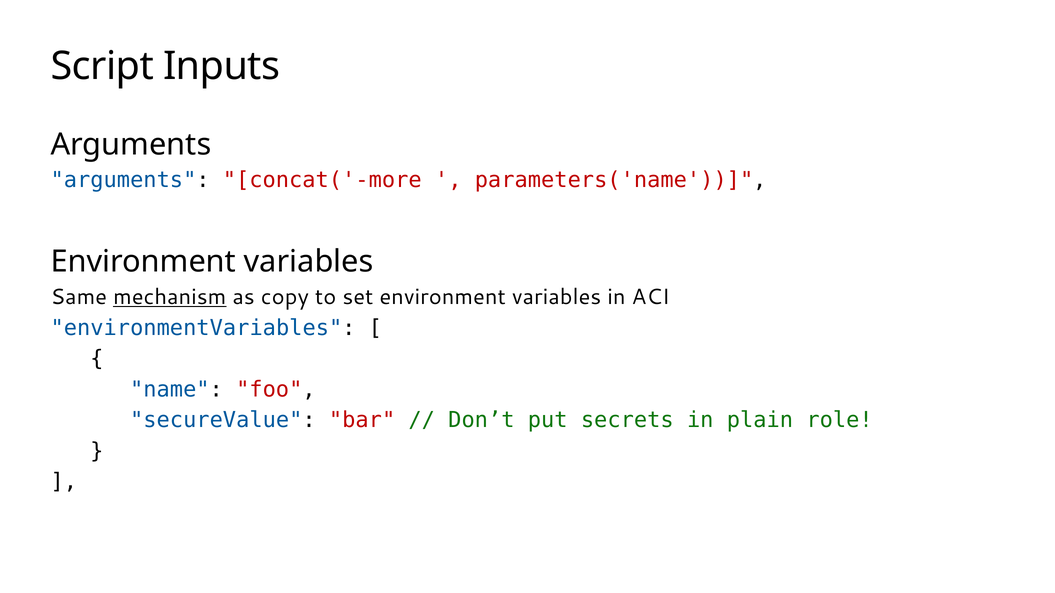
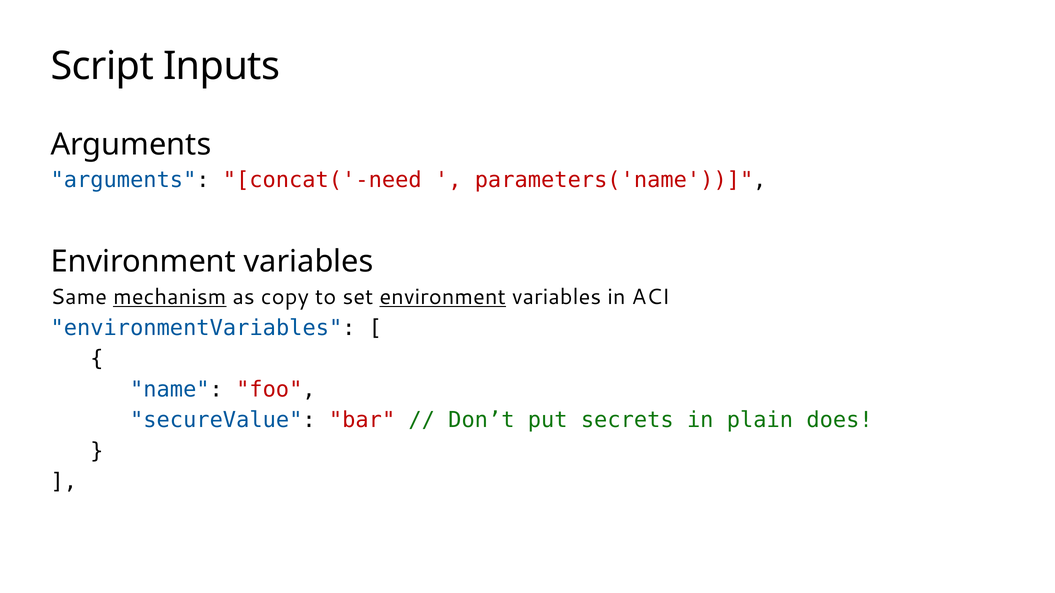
concat('-more: concat('-more -> concat('-need
environment at (443, 297) underline: none -> present
role: role -> does
